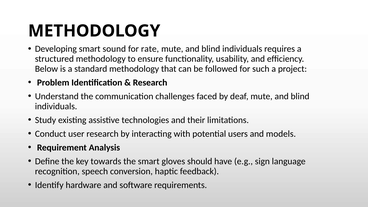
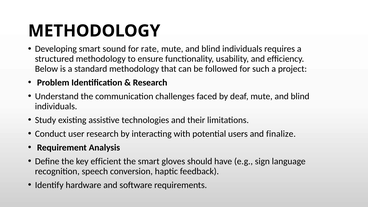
models: models -> finalize
towards: towards -> efficient
